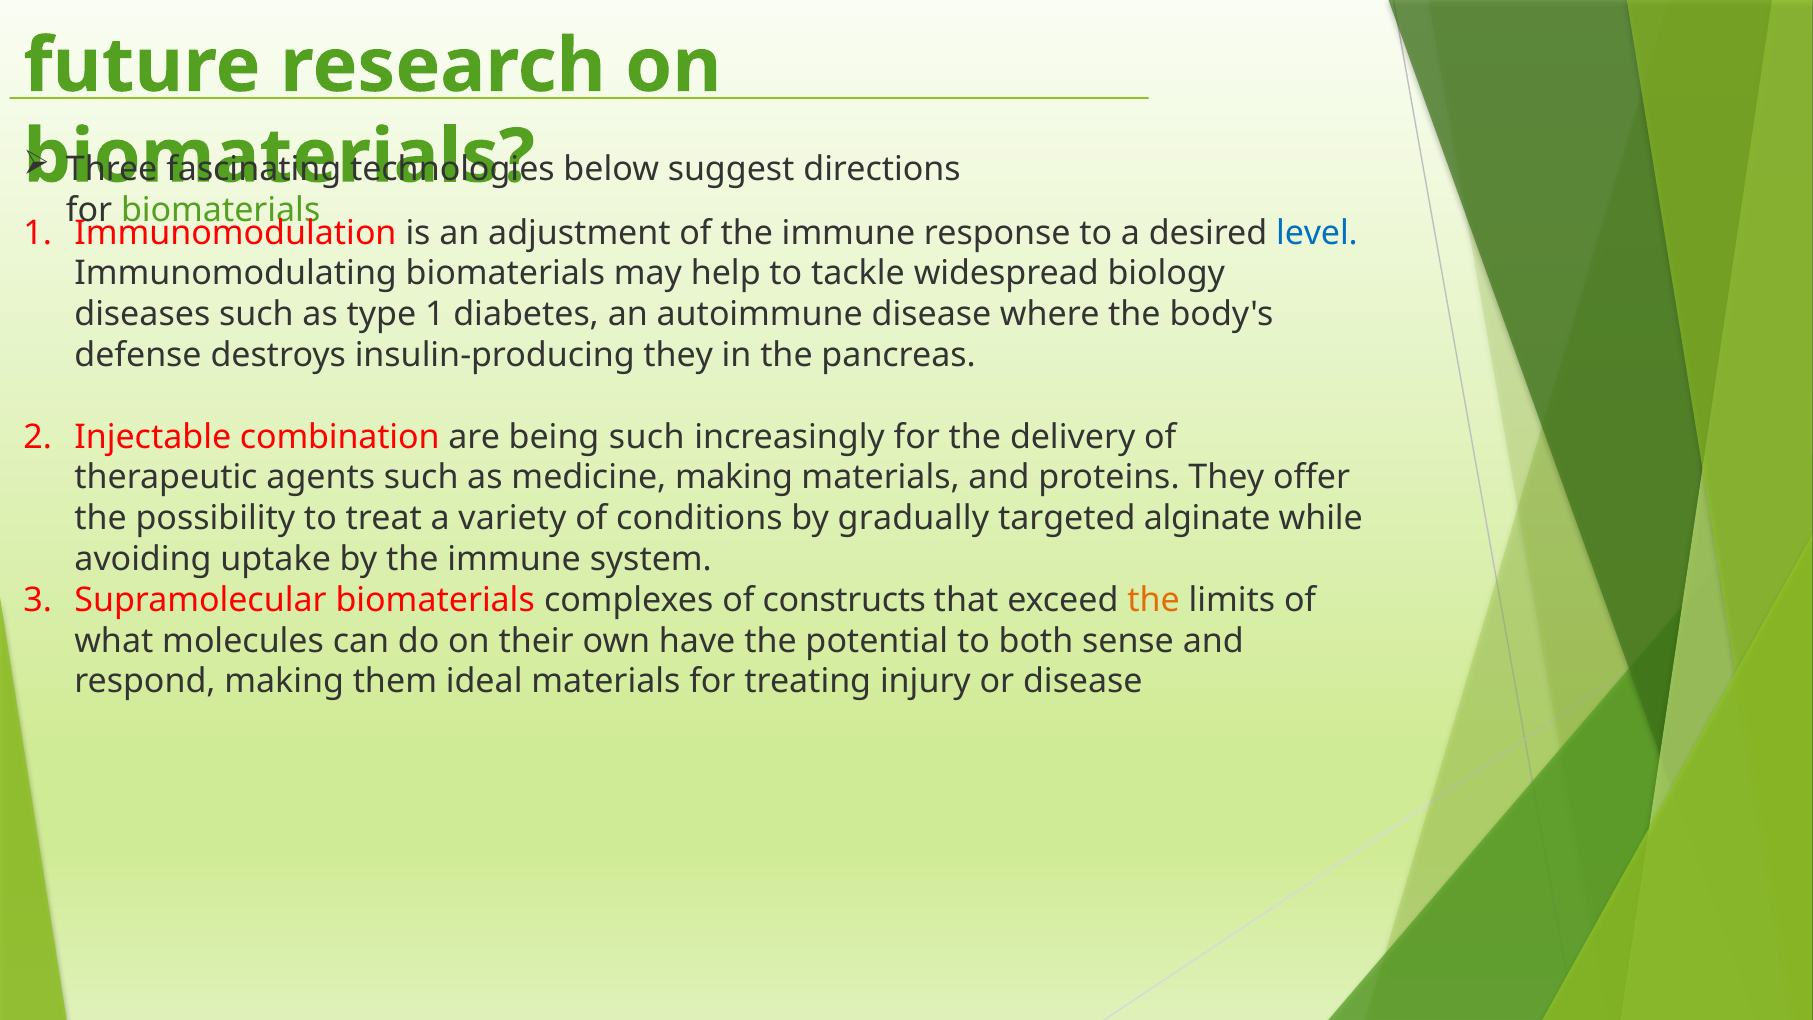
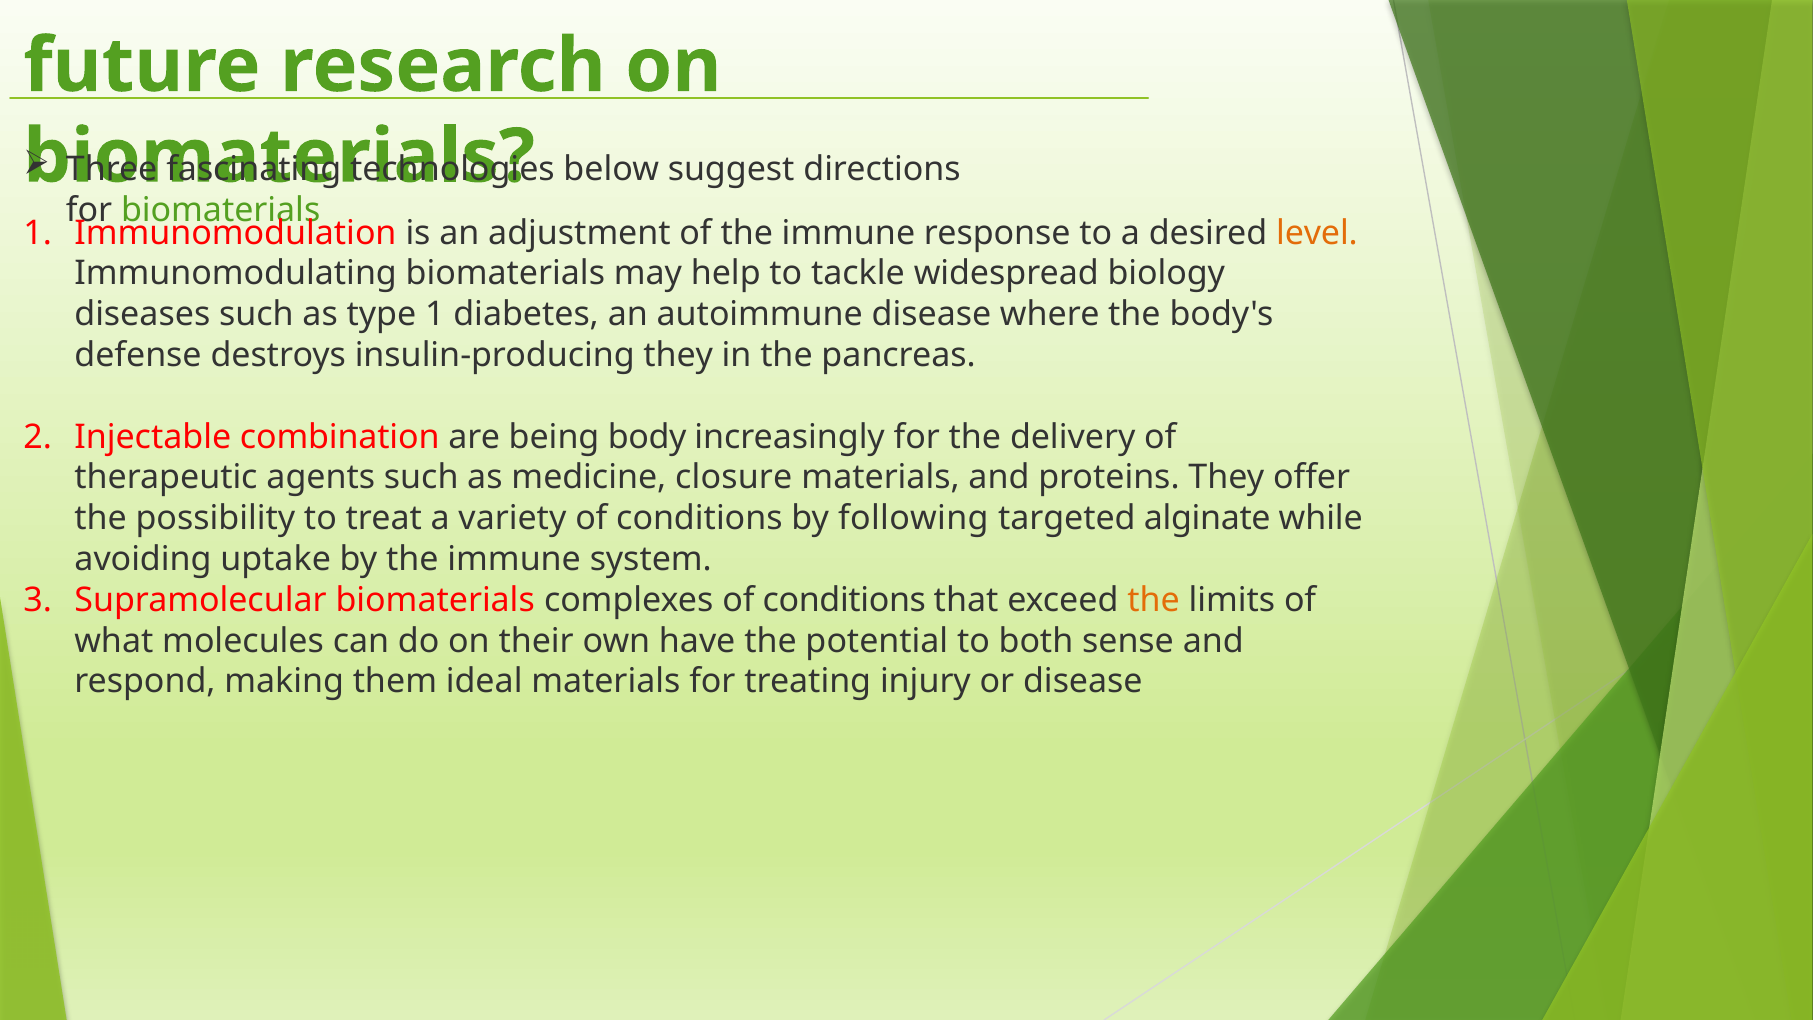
level colour: blue -> orange
being such: such -> body
medicine making: making -> closure
gradually: gradually -> following
complexes of constructs: constructs -> conditions
